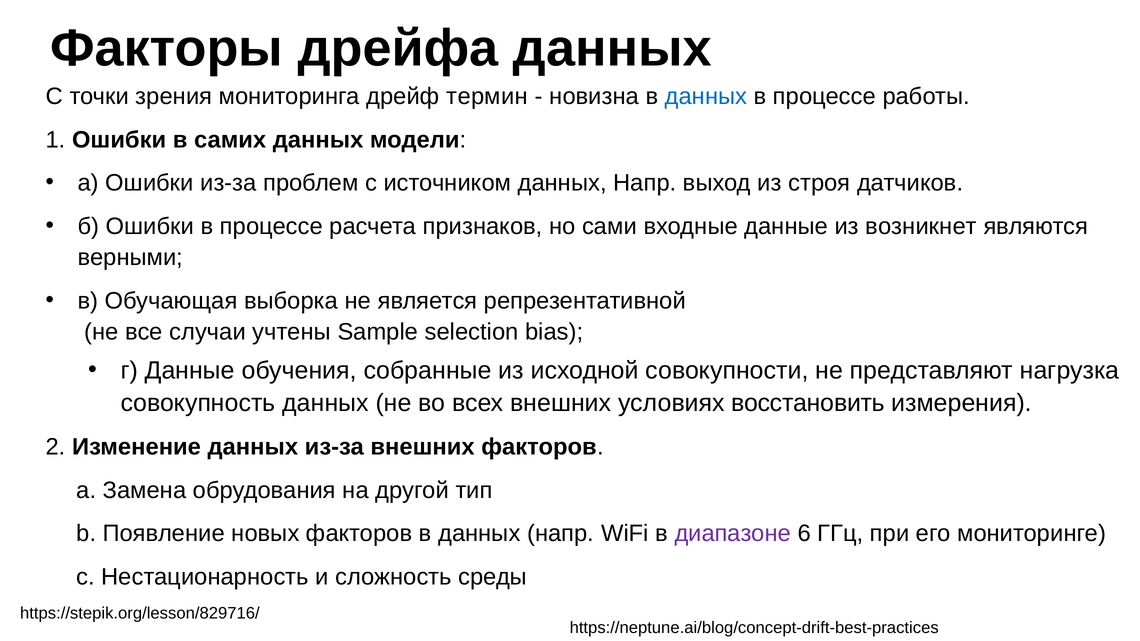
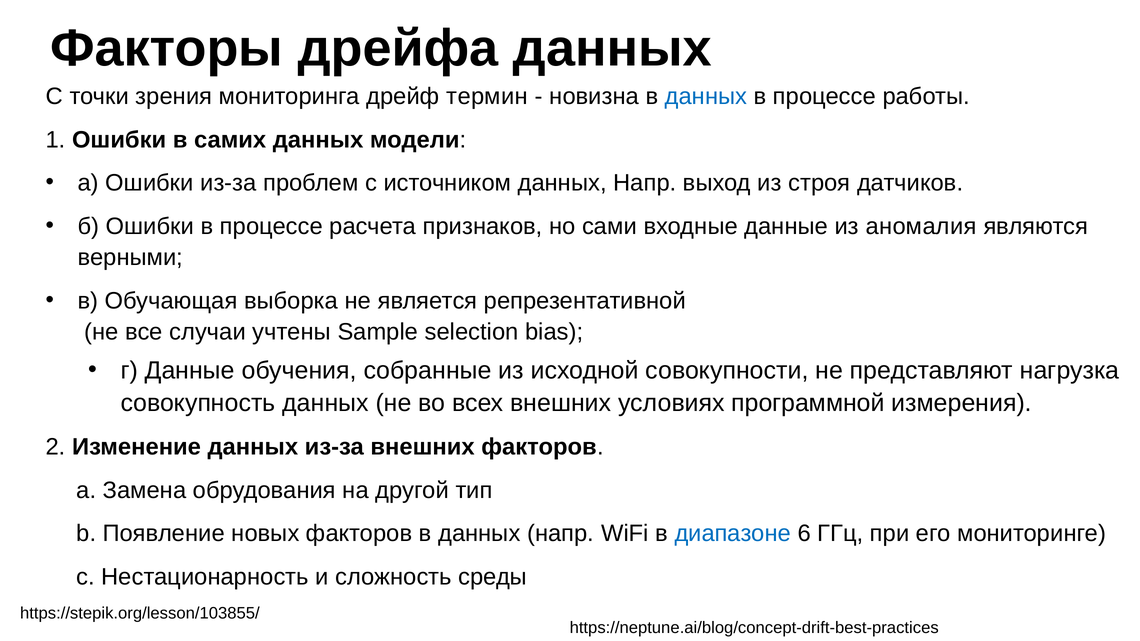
возникнет: возникнет -> аномалия
восстановить: восстановить -> программной
диапазоне colour: purple -> blue
https://stepik.org/lesson/829716/: https://stepik.org/lesson/829716/ -> https://stepik.org/lesson/103855/
